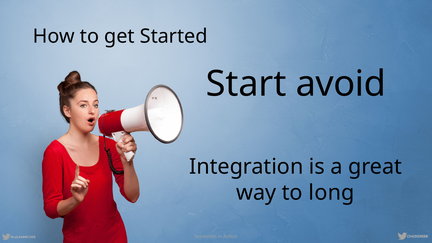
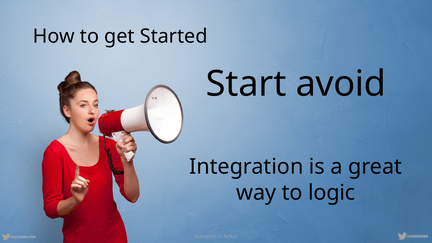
long: long -> logic
